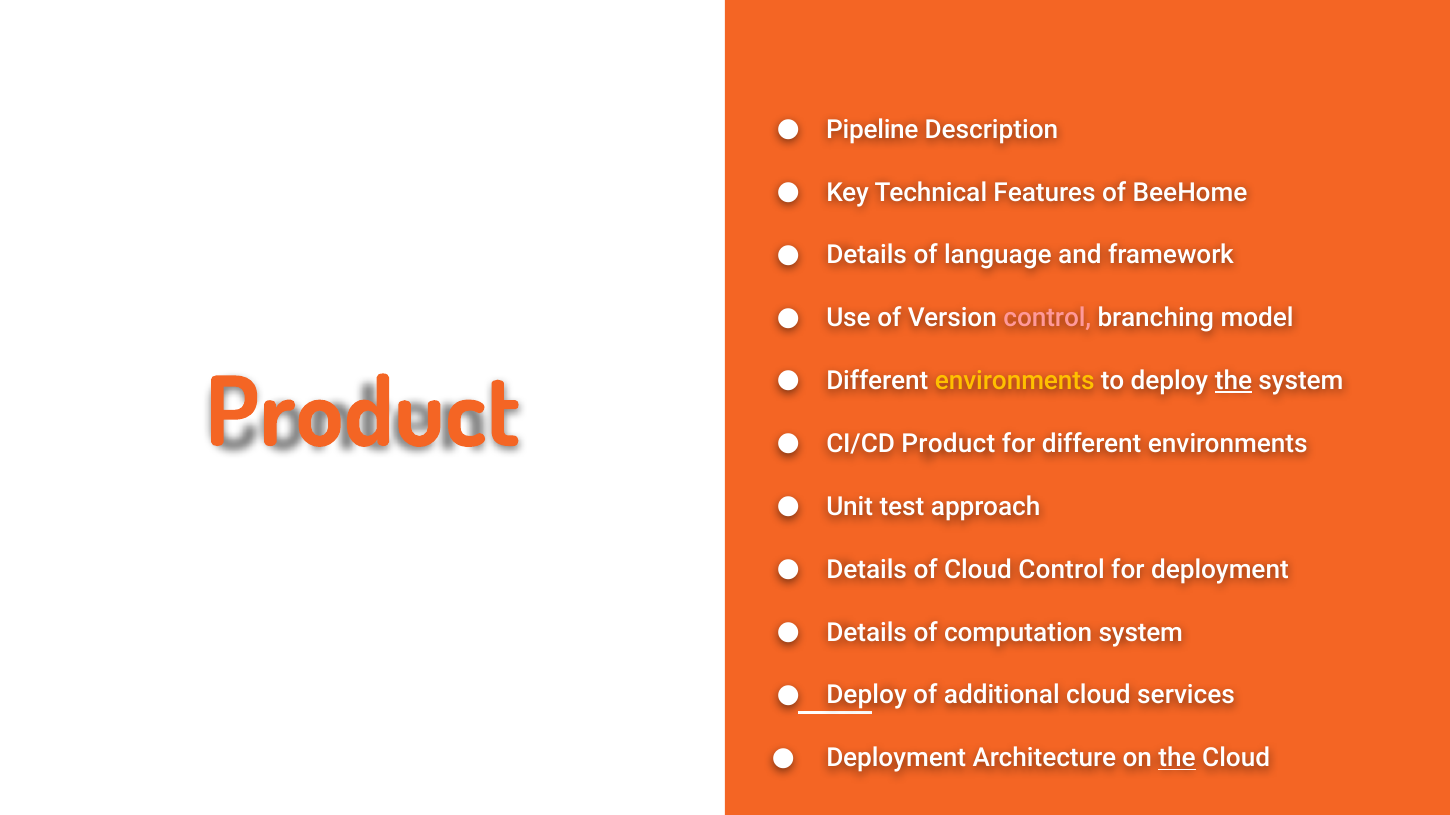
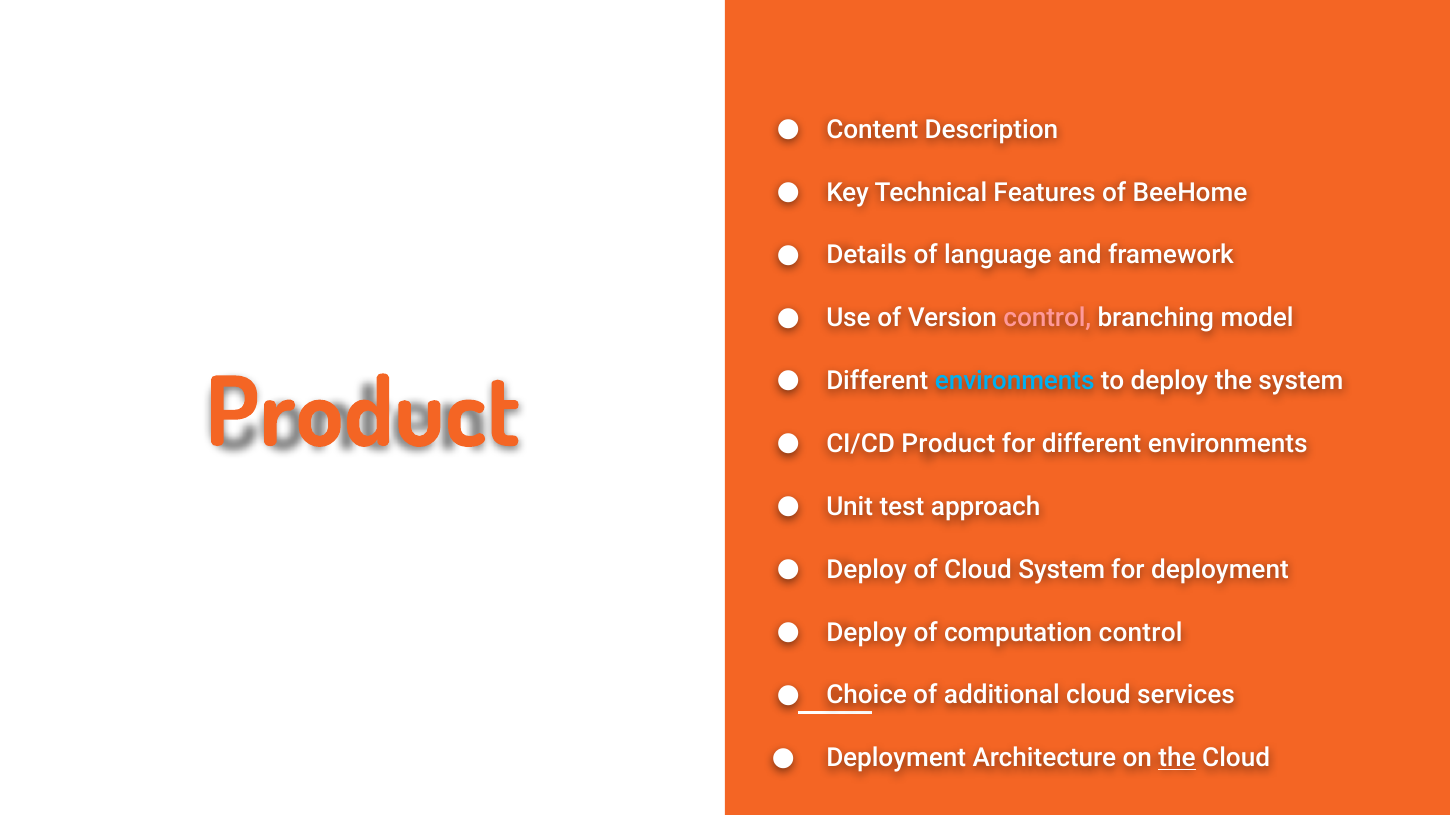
Pipeline: Pipeline -> Content
environments at (1015, 381) colour: yellow -> light blue
the at (1233, 381) underline: present -> none
Details at (867, 570): Details -> Deploy
Cloud Control: Control -> System
Details at (867, 633): Details -> Deploy
computation system: system -> control
Deploy at (867, 696): Deploy -> Choice
